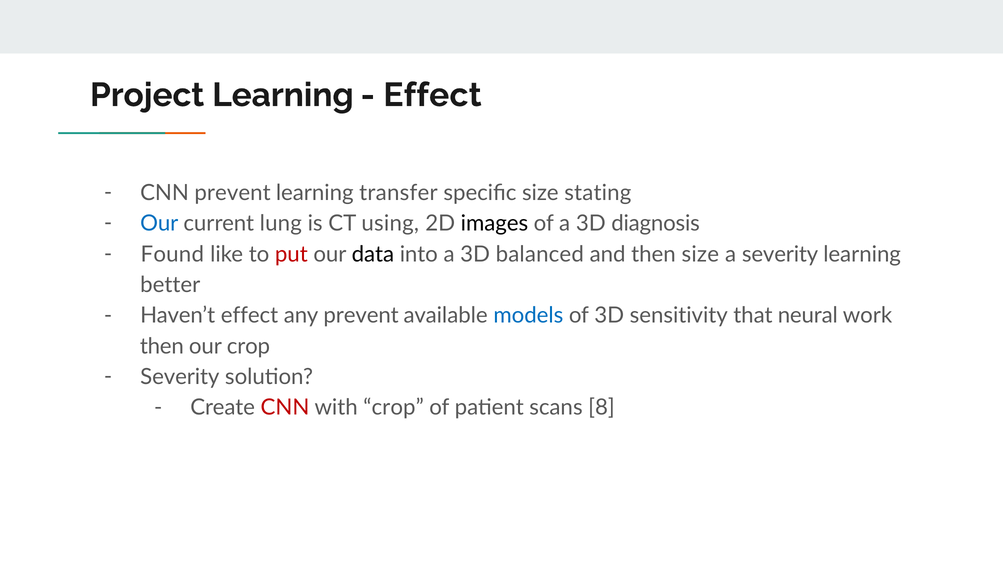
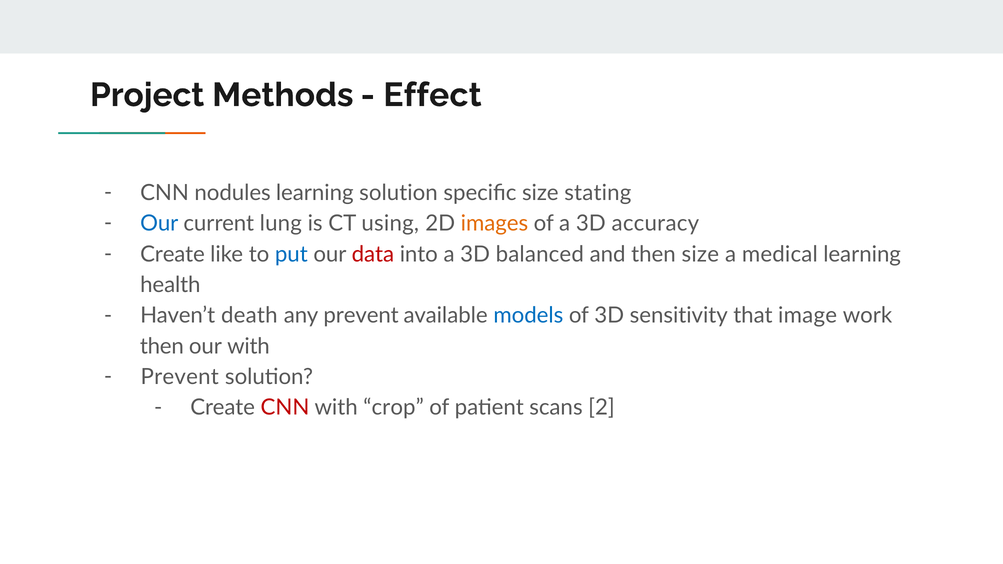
Project Learning: Learning -> Methods
CNN prevent: prevent -> nodules
learning transfer: transfer -> solution
images colour: black -> orange
diagnosis: diagnosis -> accuracy
Found at (172, 254): Found -> Create
put colour: red -> blue
data colour: black -> red
a severity: severity -> medical
better: better -> health
Haven’t effect: effect -> death
neural: neural -> image
our crop: crop -> with
Severity at (180, 377): Severity -> Prevent
8: 8 -> 2
